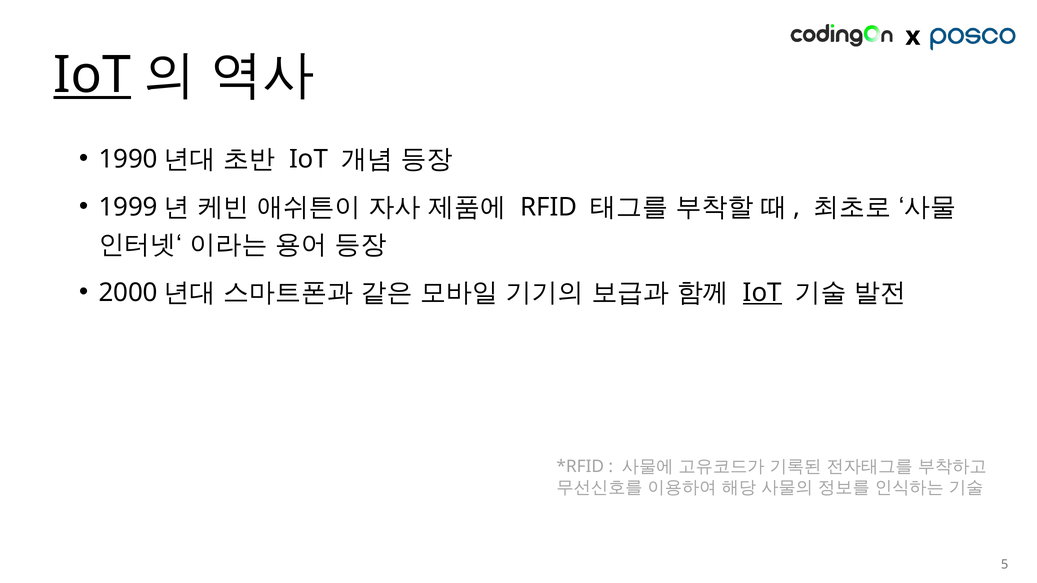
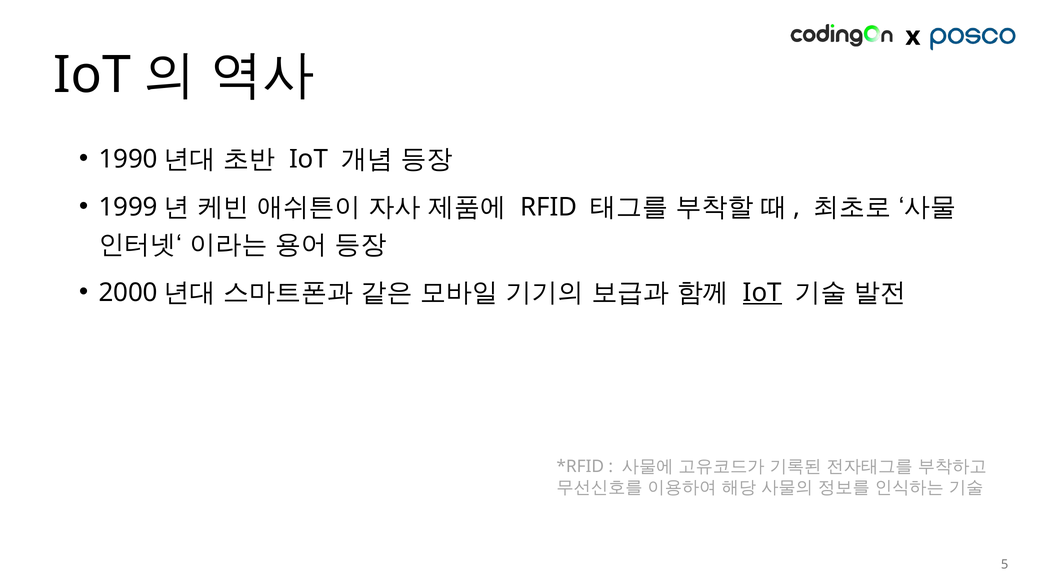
IoT at (92, 75) underline: present -> none
